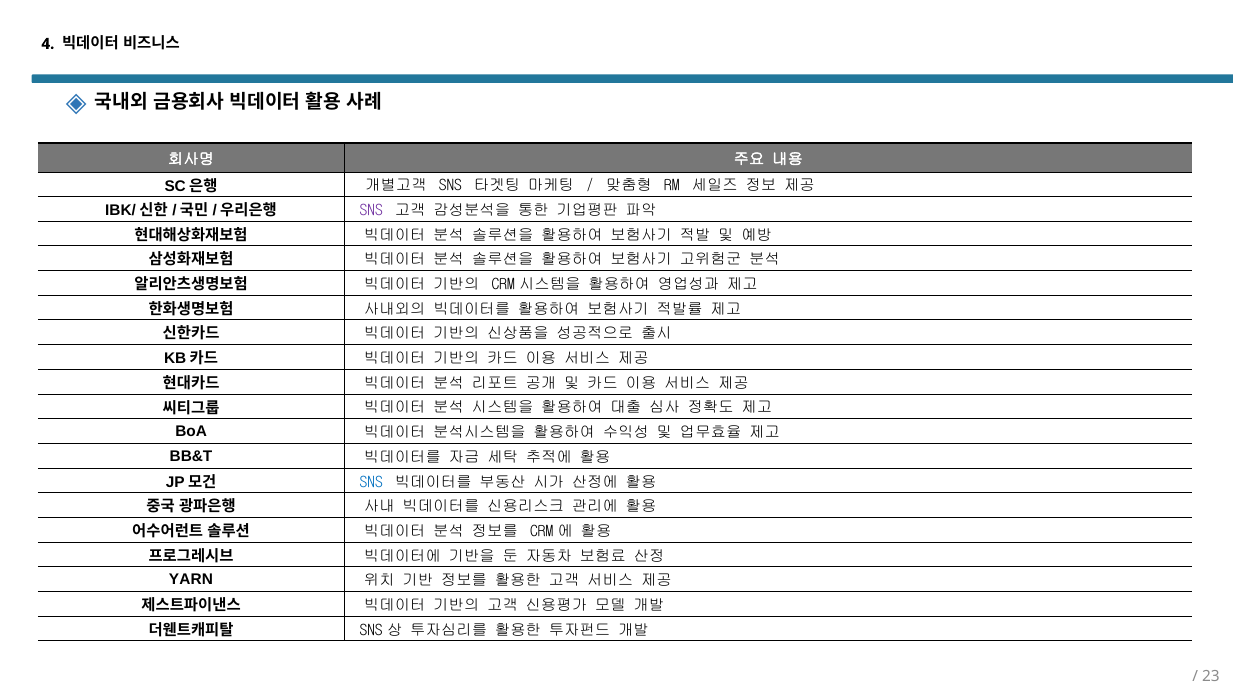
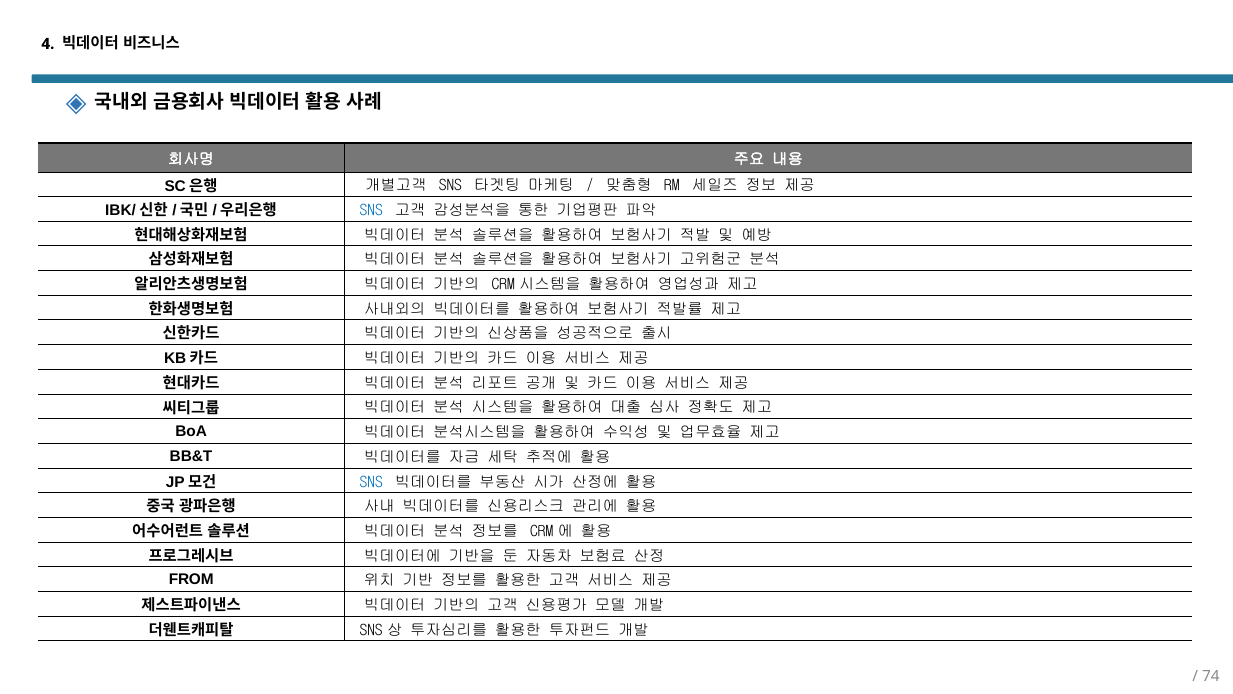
SNS at (371, 210) colour: purple -> blue
YARN: YARN -> FROM
23: 23 -> 74
